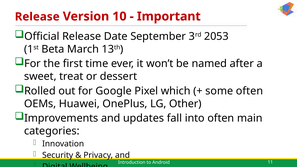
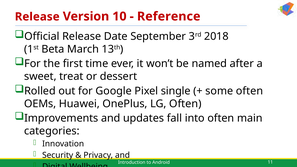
Important: Important -> Reference
2053: 2053 -> 2018
which: which -> single
LG Other: Other -> Often
